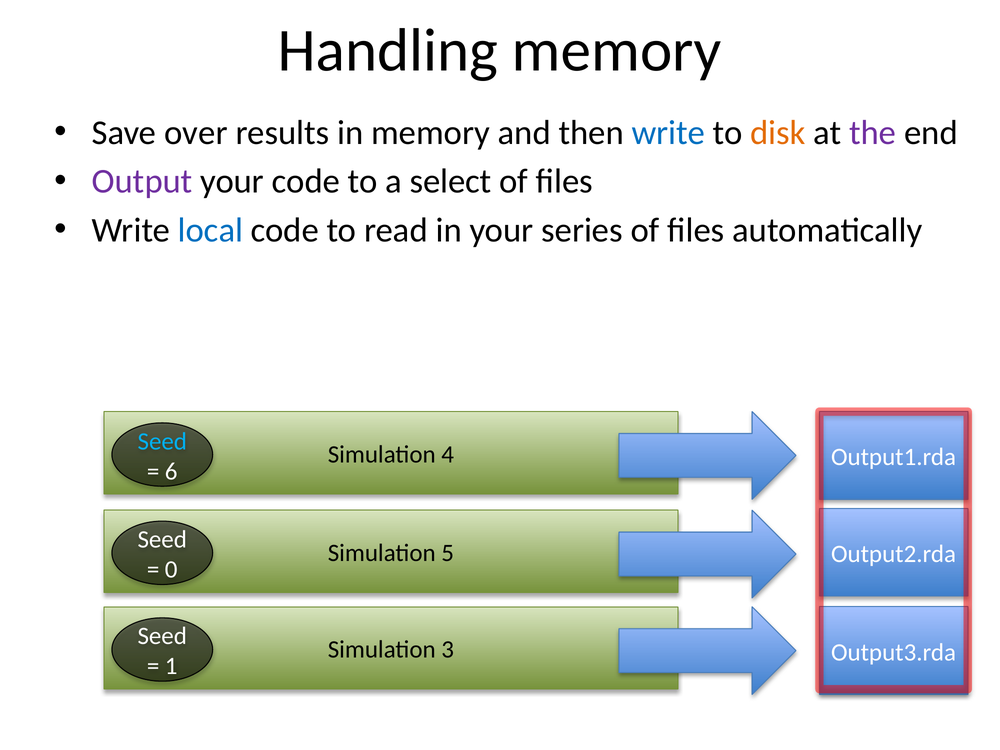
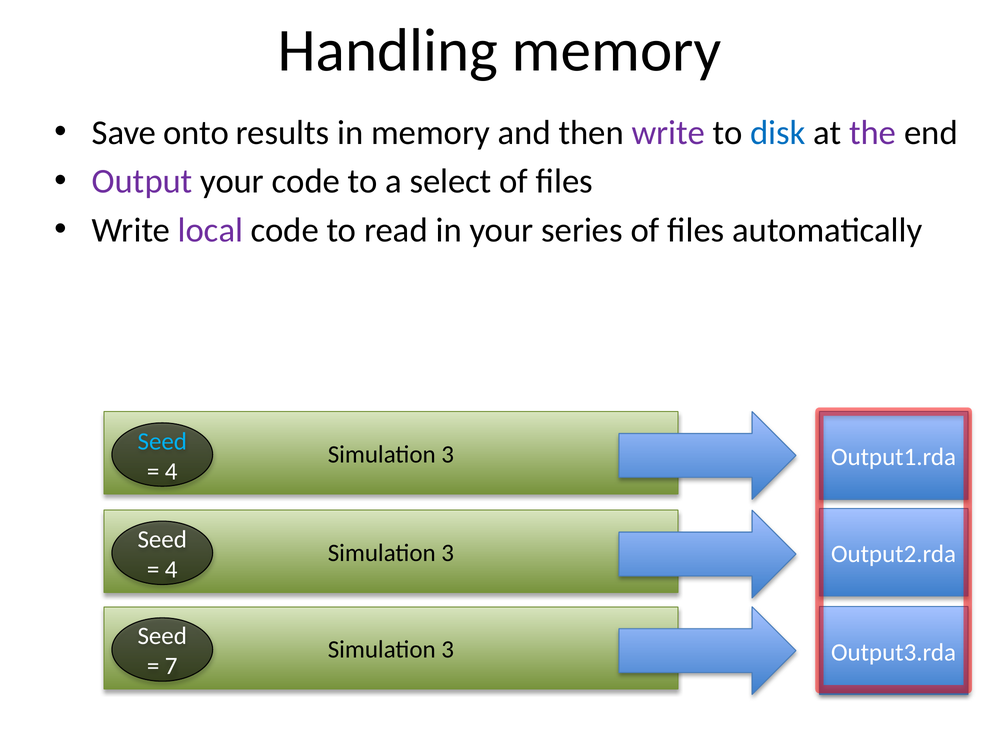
over: over -> onto
write at (668, 133) colour: blue -> purple
disk colour: orange -> blue
local colour: blue -> purple
4 at (448, 455): 4 -> 3
6 at (171, 471): 6 -> 4
5 at (448, 553): 5 -> 3
0 at (171, 570): 0 -> 4
1: 1 -> 7
